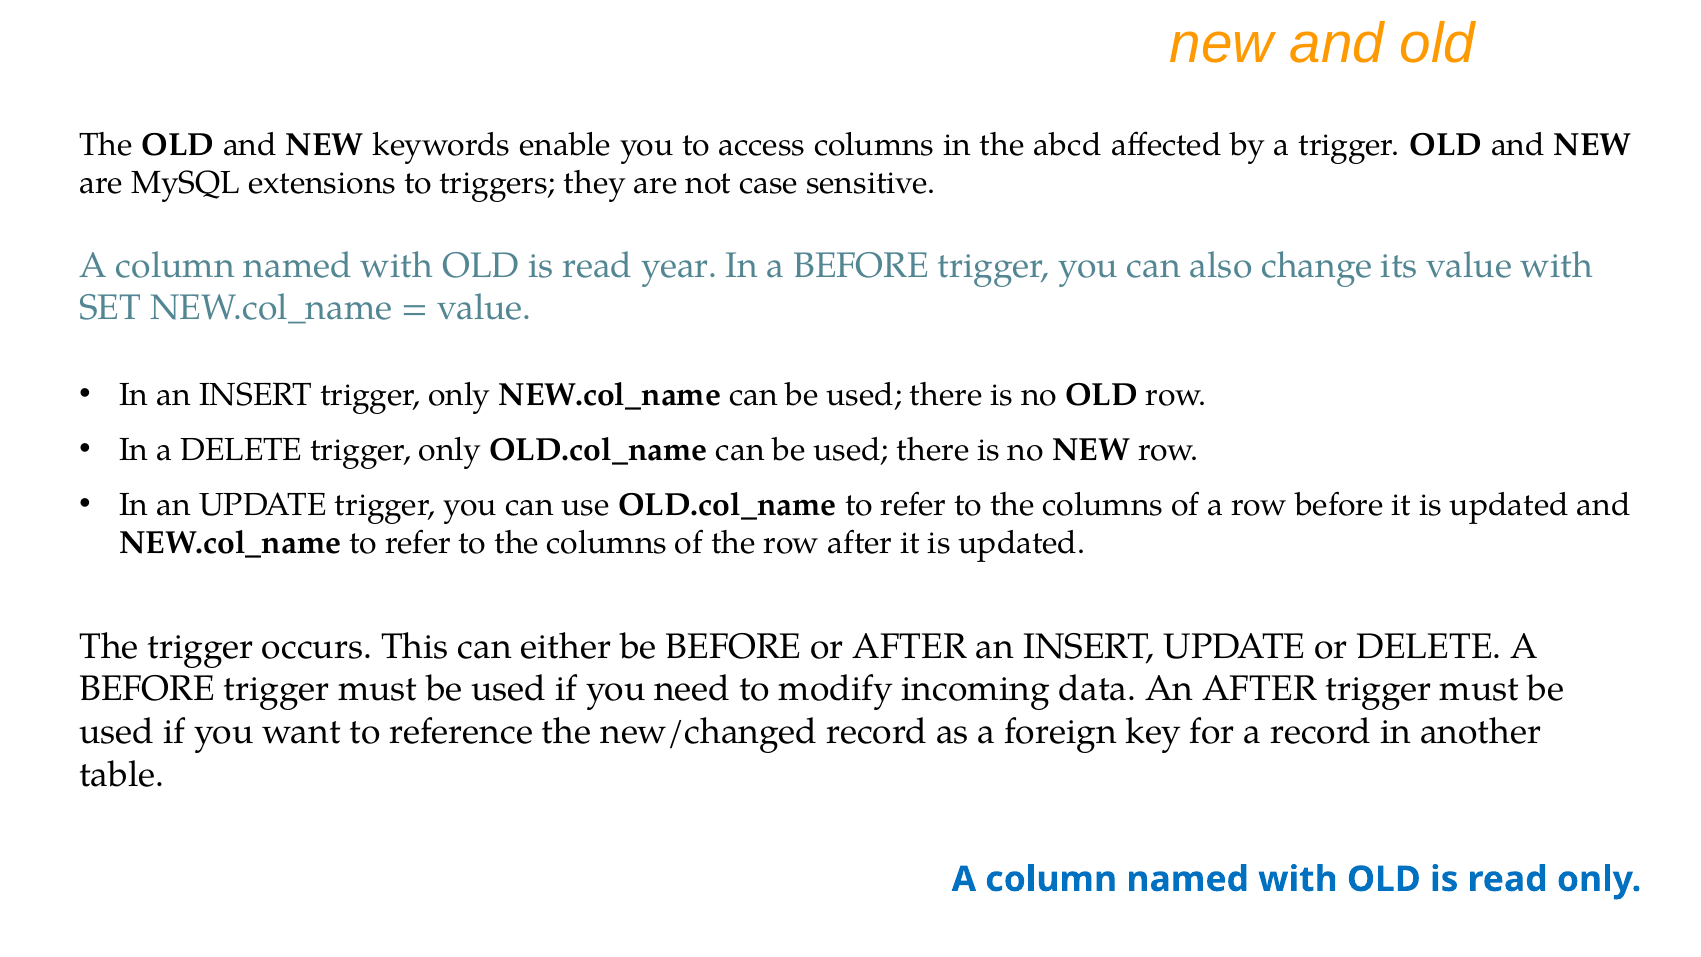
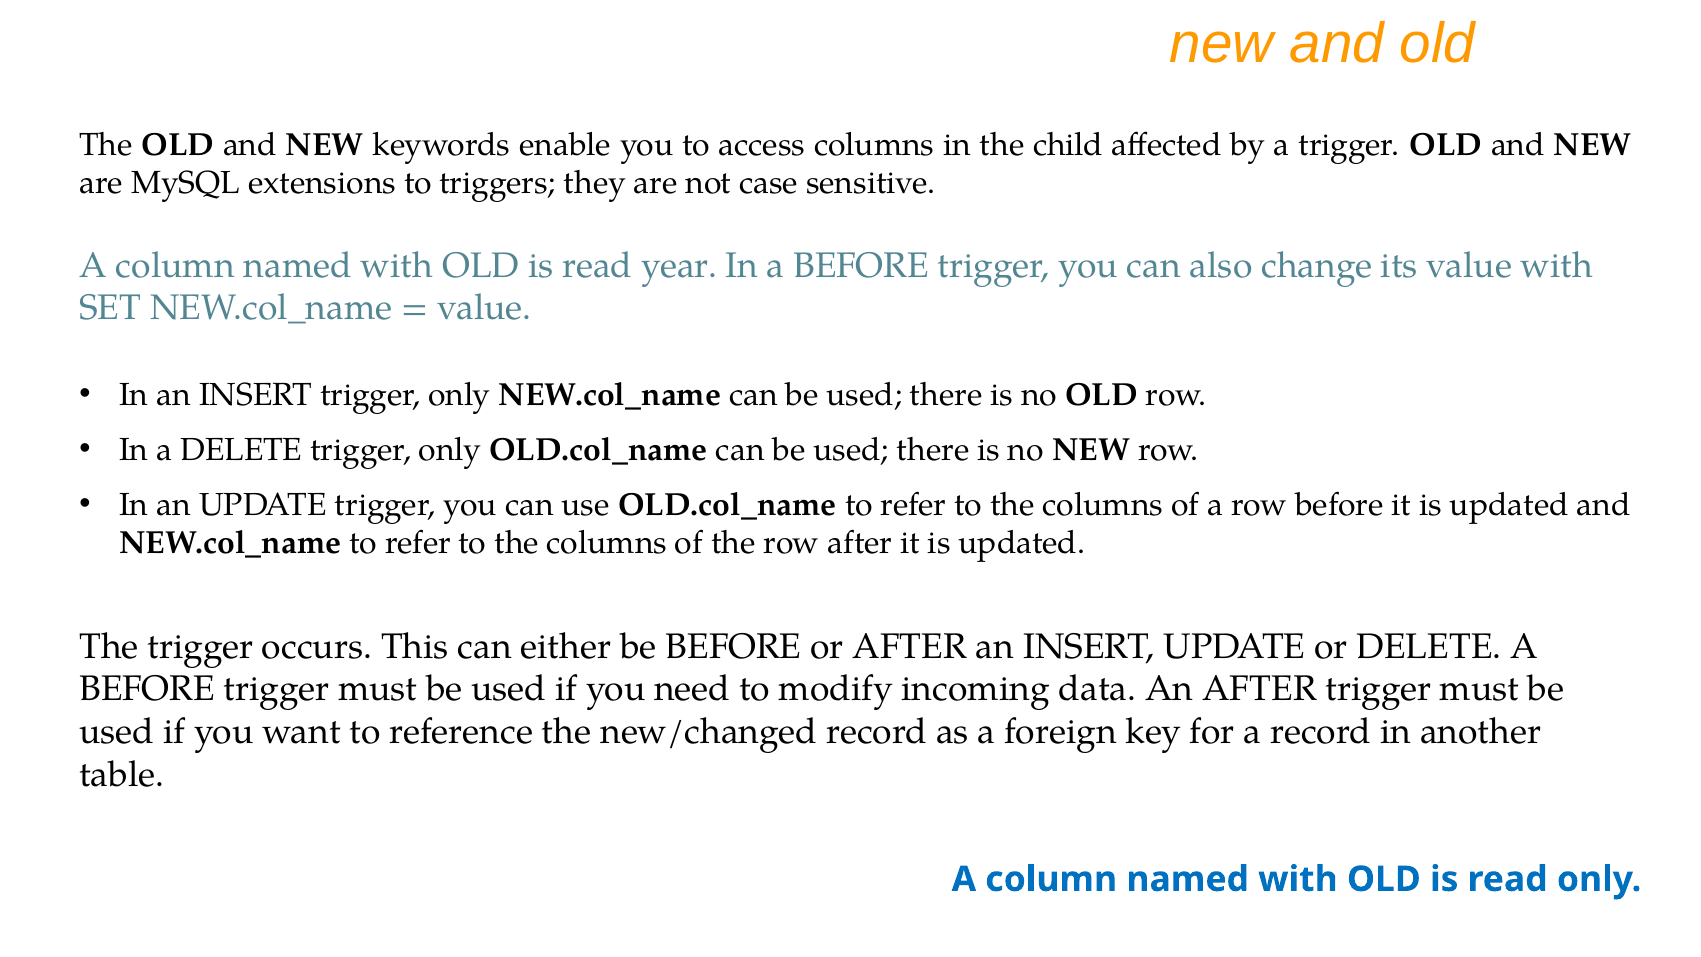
abcd: abcd -> child
